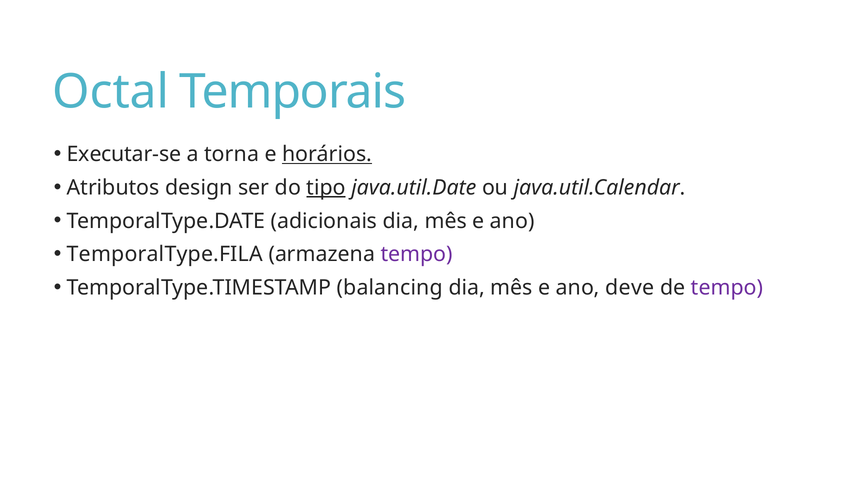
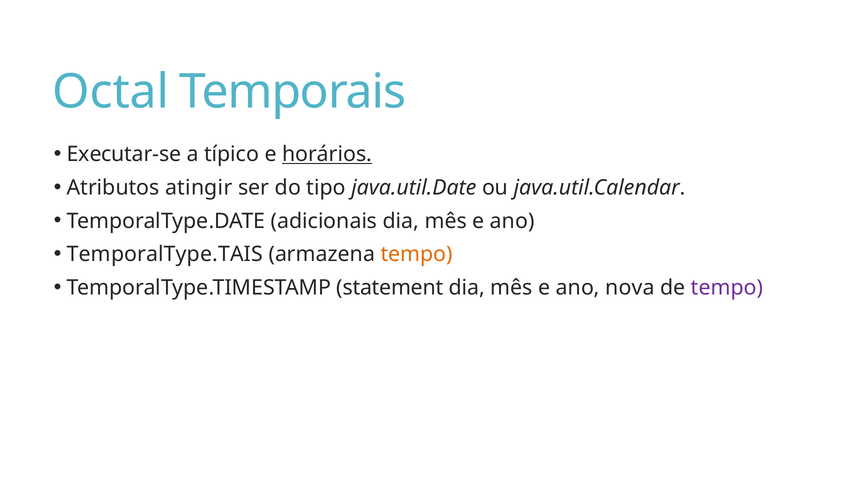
torna: torna -> típico
design: design -> atingir
tipo underline: present -> none
TemporalType.FILA: TemporalType.FILA -> TemporalType.TAIS
tempo at (417, 255) colour: purple -> orange
balancing: balancing -> statement
deve: deve -> nova
